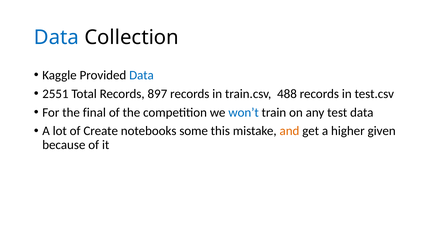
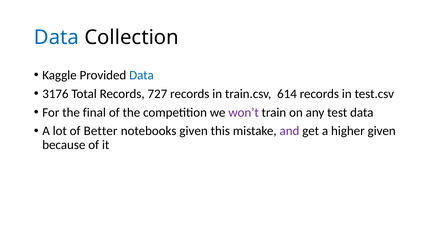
2551: 2551 -> 3176
897: 897 -> 727
488: 488 -> 614
won’t colour: blue -> purple
Create: Create -> Better
notebooks some: some -> given
and colour: orange -> purple
